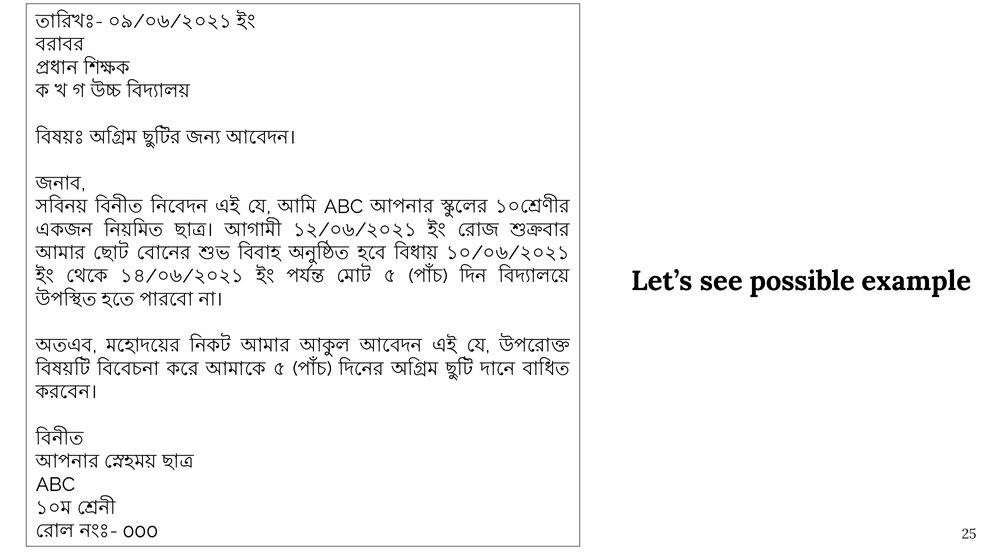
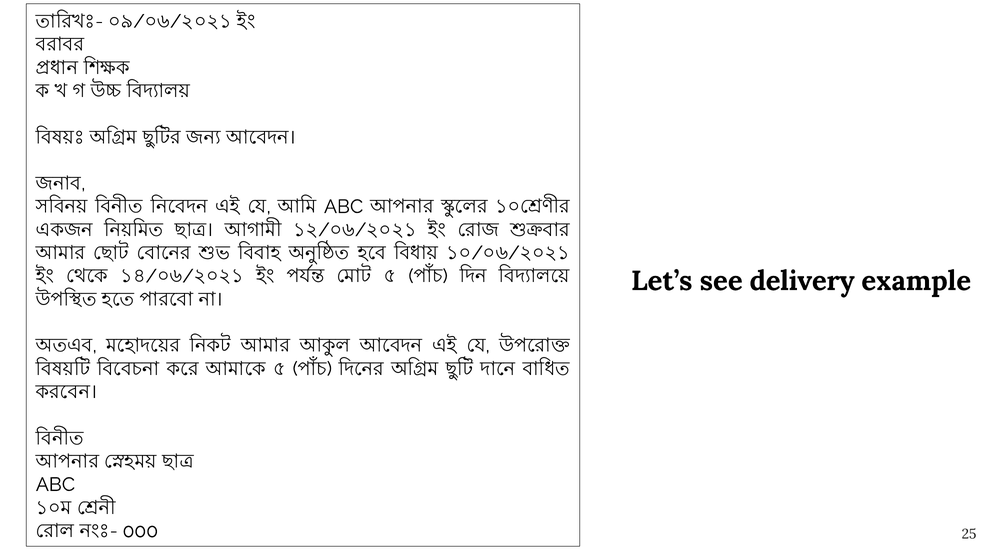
possible: possible -> delivery
